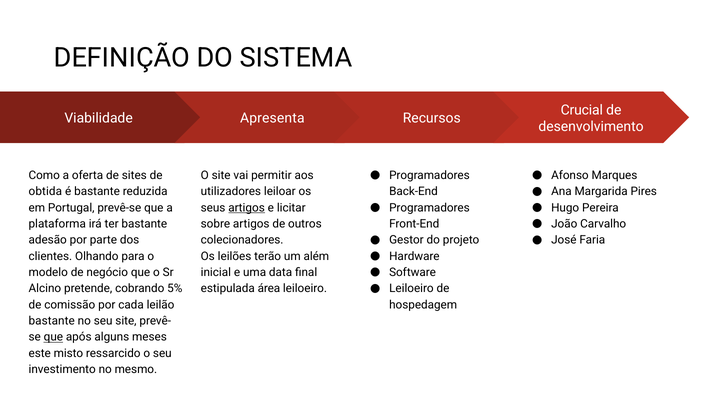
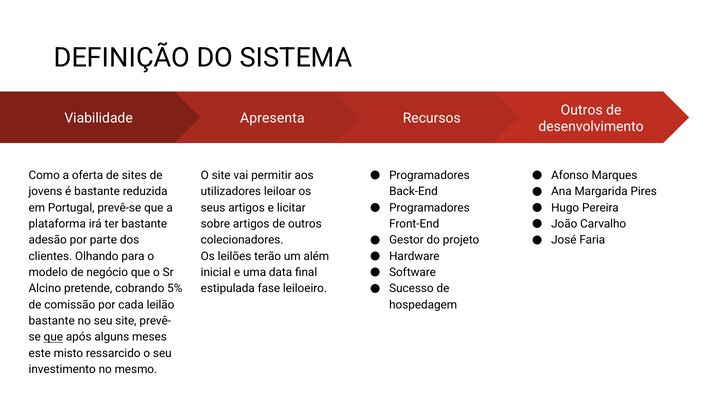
Crucial at (582, 110): Crucial -> Outros
obtida: obtida -> jovens
artigos at (247, 208) underline: present -> none
Leiloeiro at (411, 289): Leiloeiro -> Sucesso
área: área -> fase
